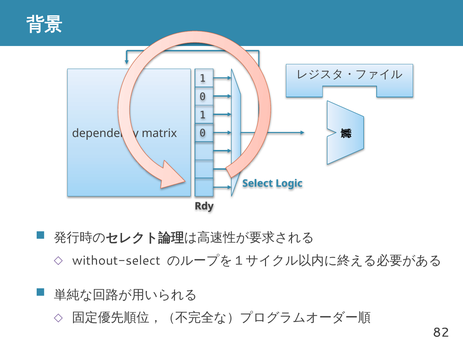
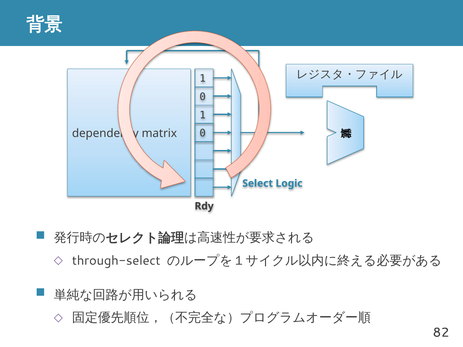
without-select: without-select -> through-select
